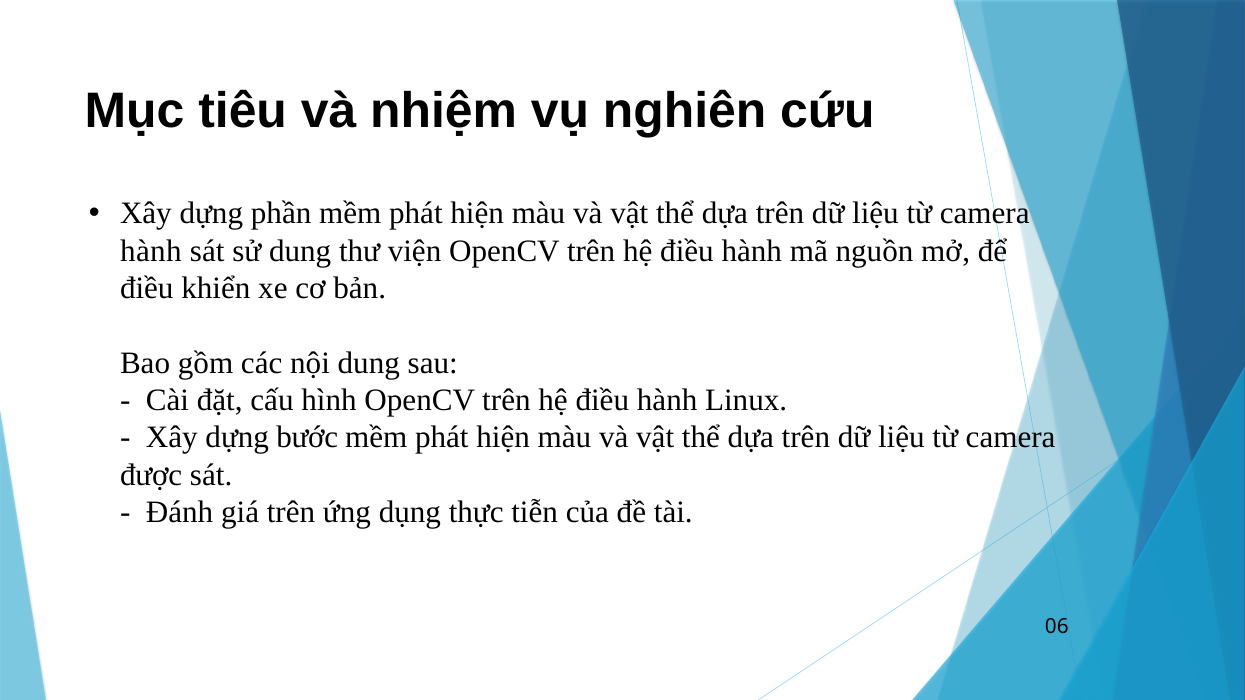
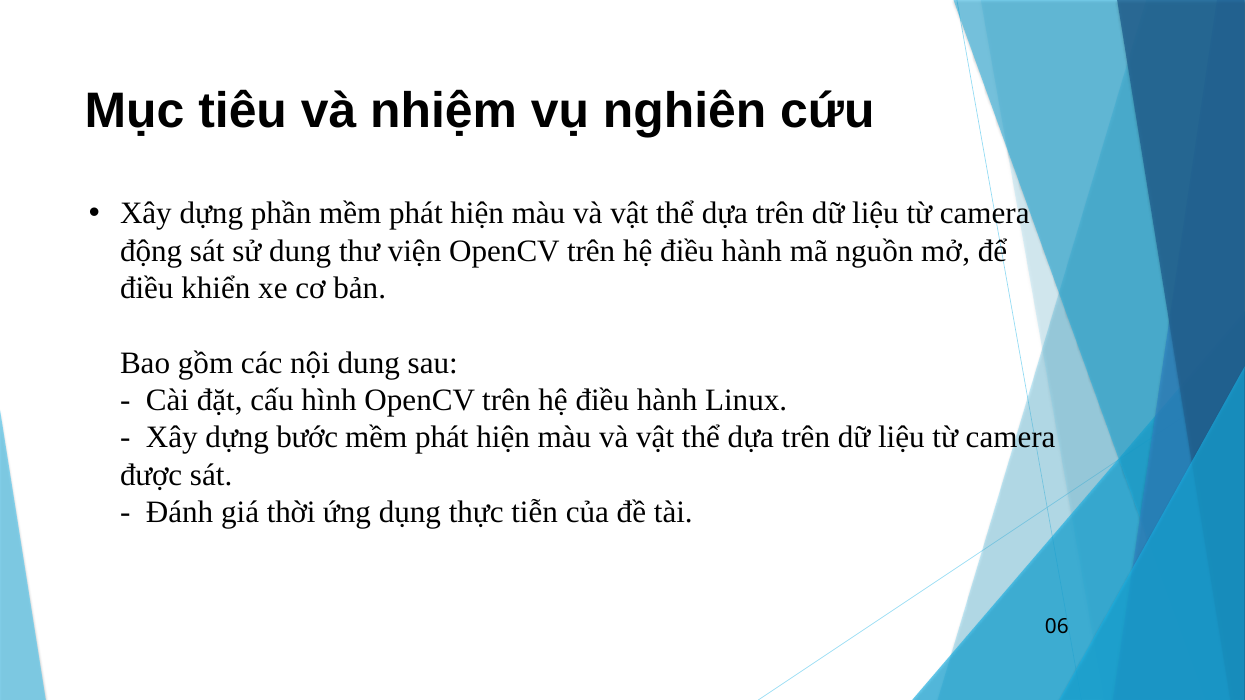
hành at (151, 251): hành -> động
giá trên: trên -> thời
